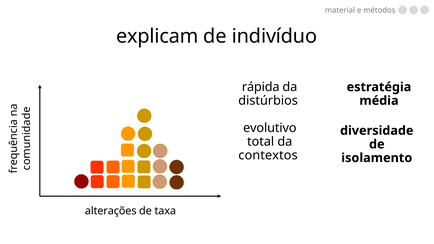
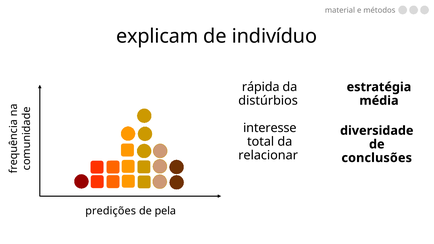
evolutivo: evolutivo -> interesse
contextos: contextos -> relacionar
isolamento: isolamento -> conclusões
alterações: alterações -> predições
taxa: taxa -> pela
